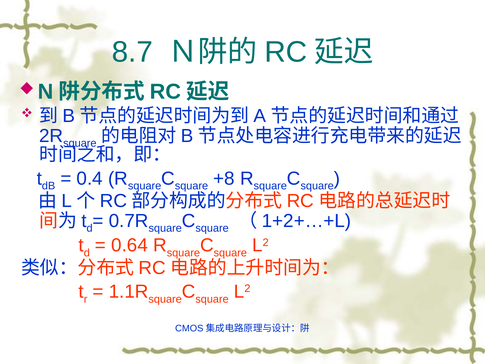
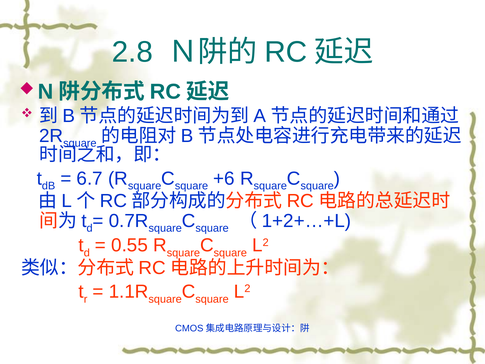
8.7: 8.7 -> 2.8
0.4: 0.4 -> 6.7
+8: +8 -> +6
0.64: 0.64 -> 0.55
